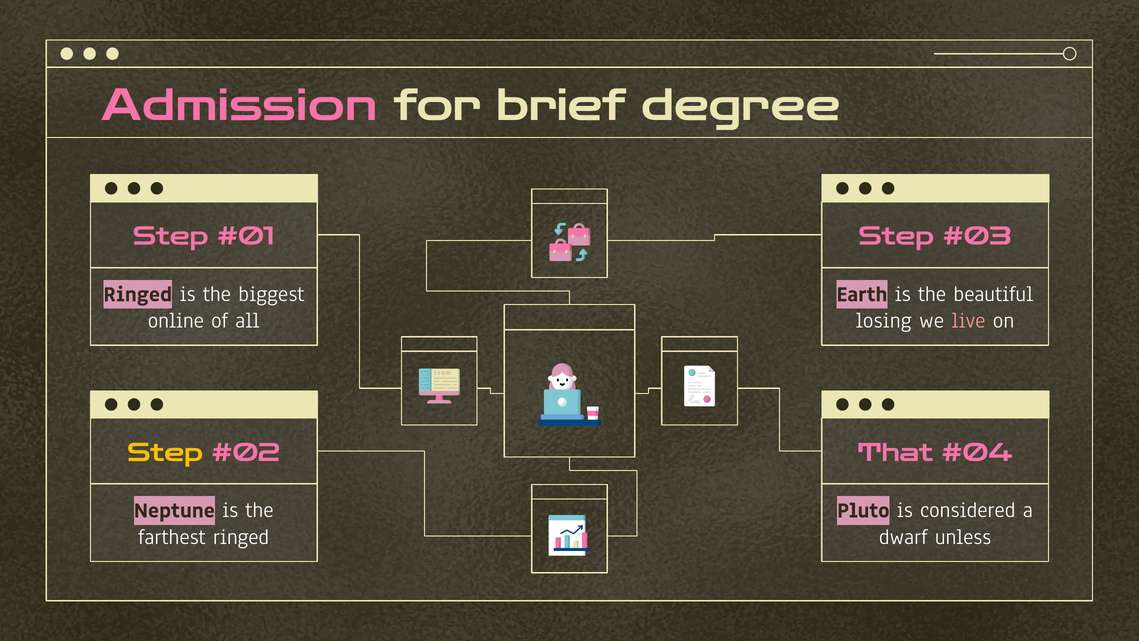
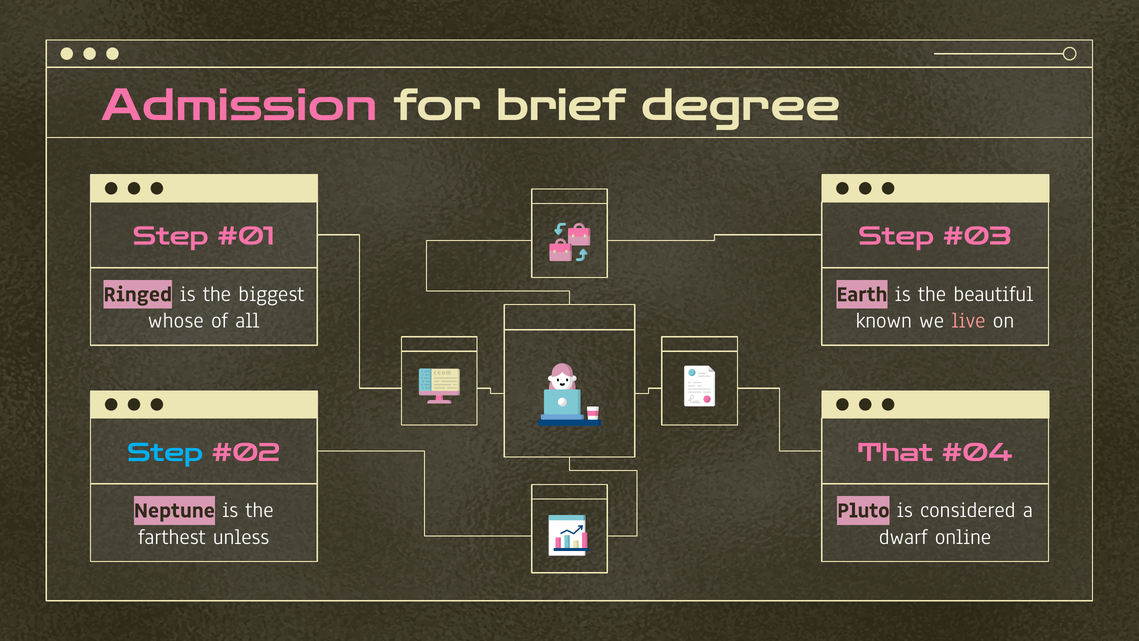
online: online -> whose
losing: losing -> known
Step at (165, 452) colour: yellow -> light blue
farthest ringed: ringed -> unless
unless: unless -> online
